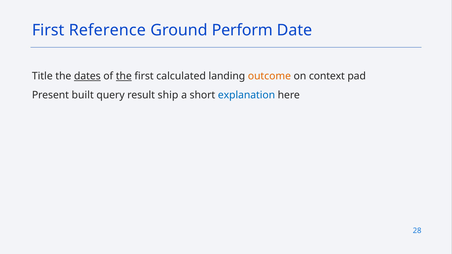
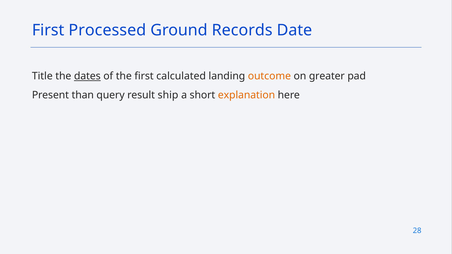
Reference: Reference -> Processed
Perform: Perform -> Records
the at (124, 76) underline: present -> none
context: context -> greater
built: built -> than
explanation colour: blue -> orange
